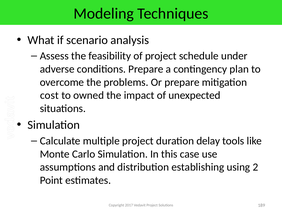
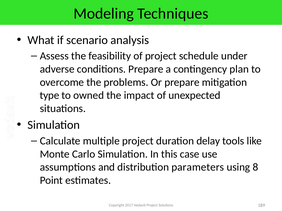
cost: cost -> type
establishing: establishing -> parameters
2: 2 -> 8
